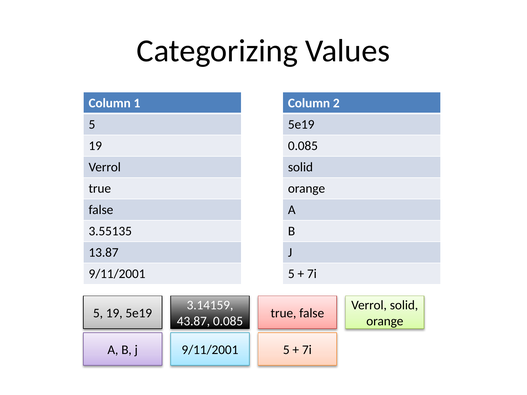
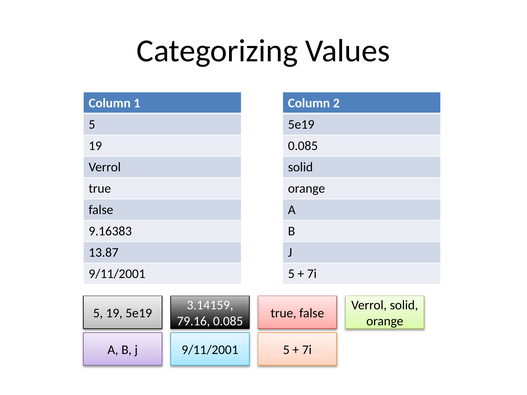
3.55135: 3.55135 -> 9.16383
43.87: 43.87 -> 79.16
